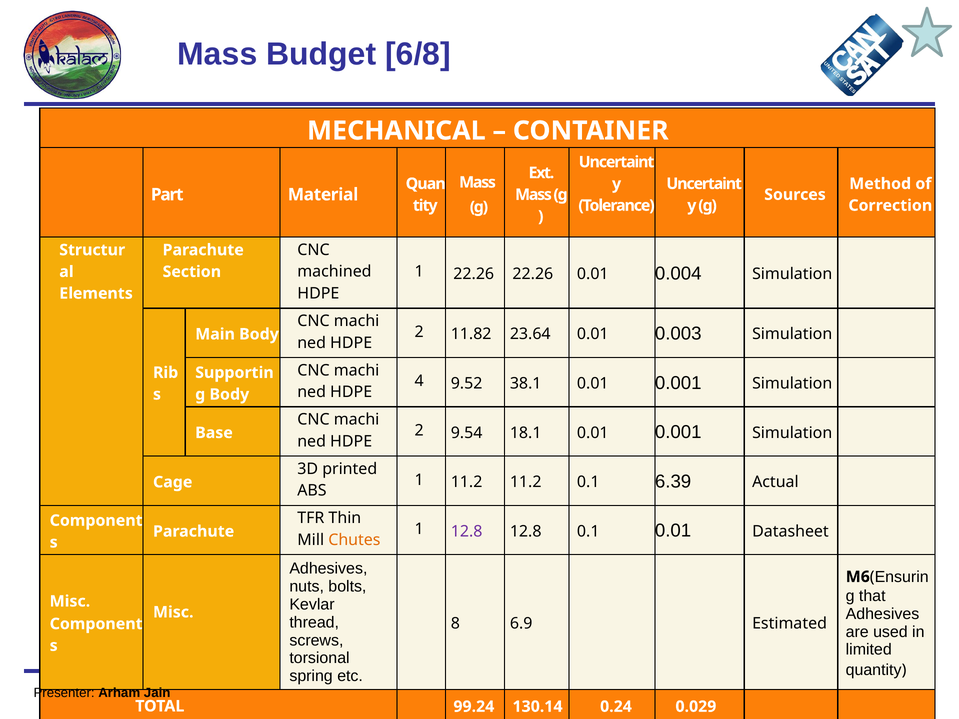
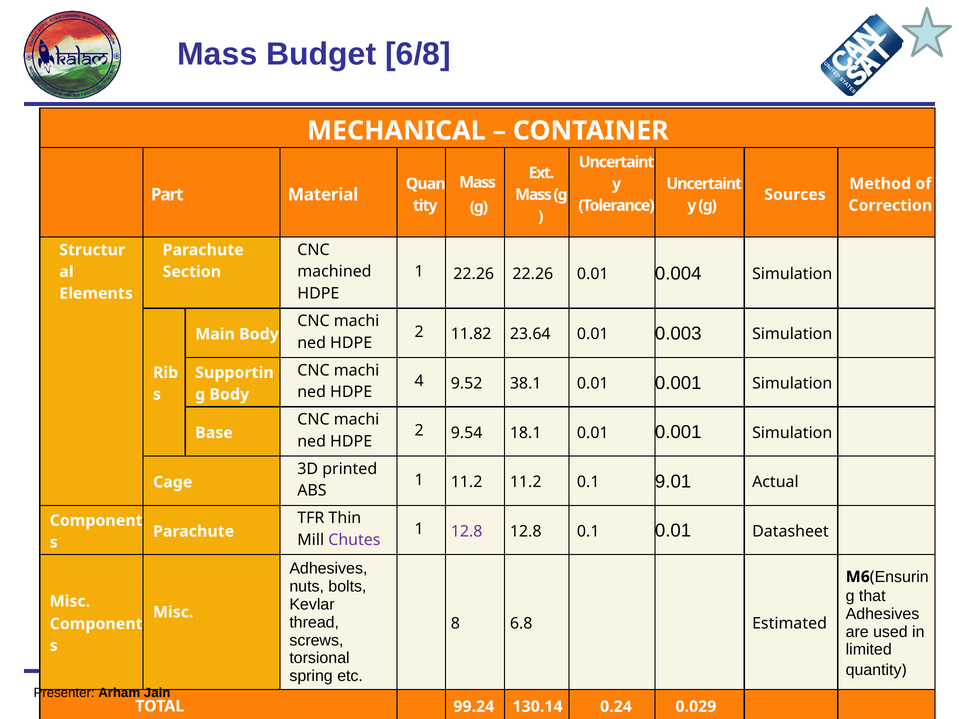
6.39: 6.39 -> 9.01
Chutes colour: orange -> purple
6.9: 6.9 -> 6.8
